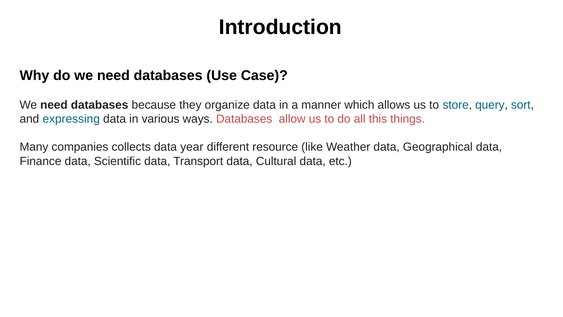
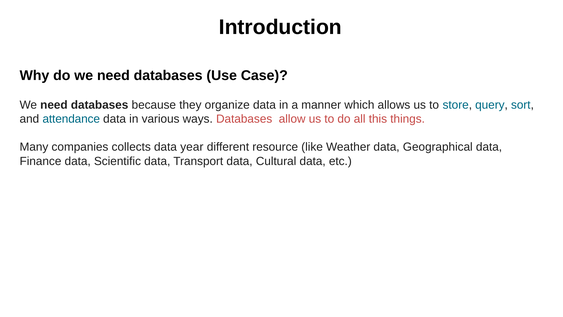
expressing: expressing -> attendance
